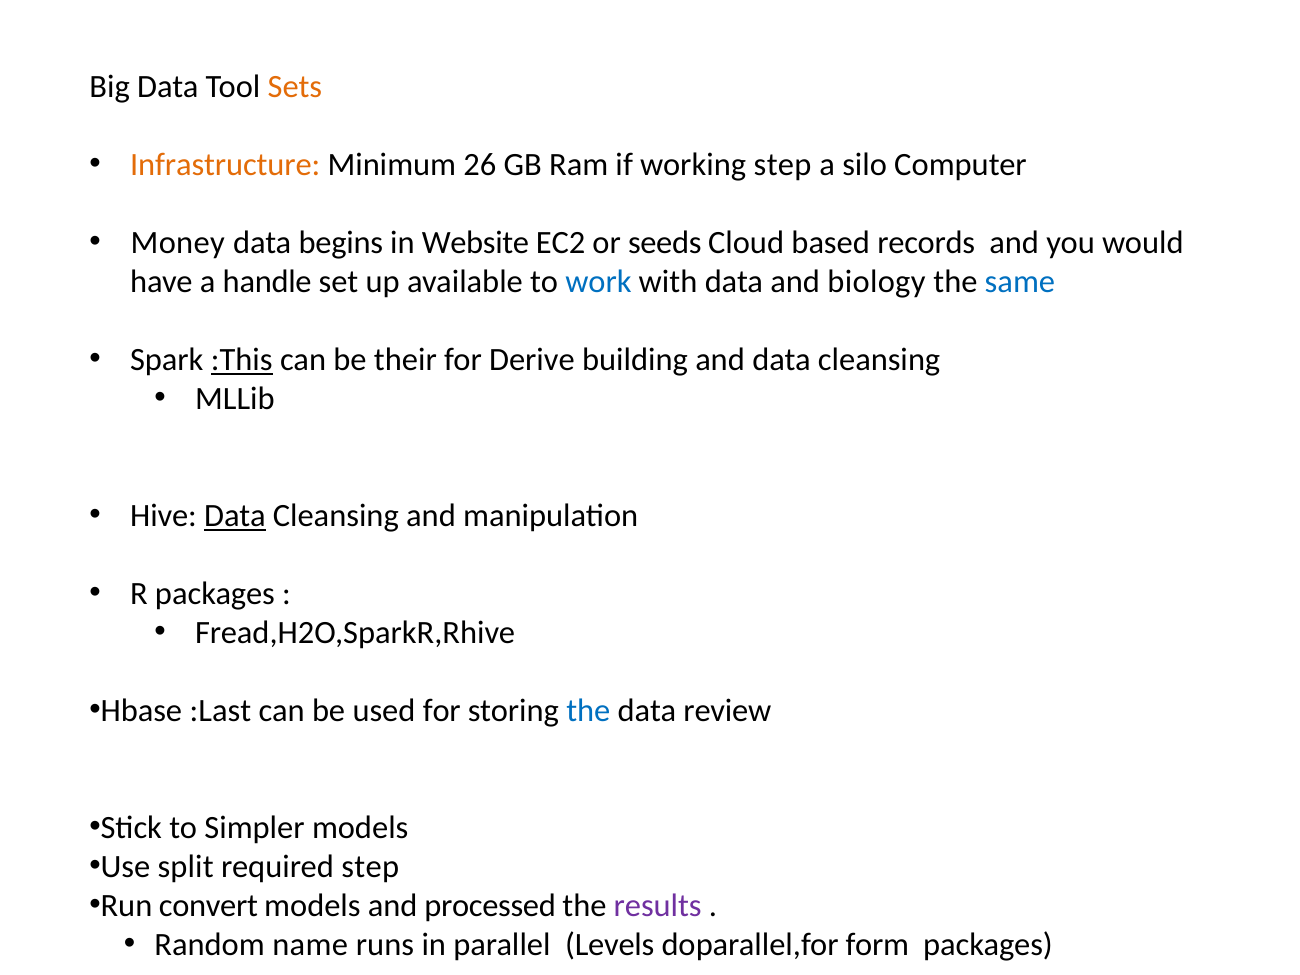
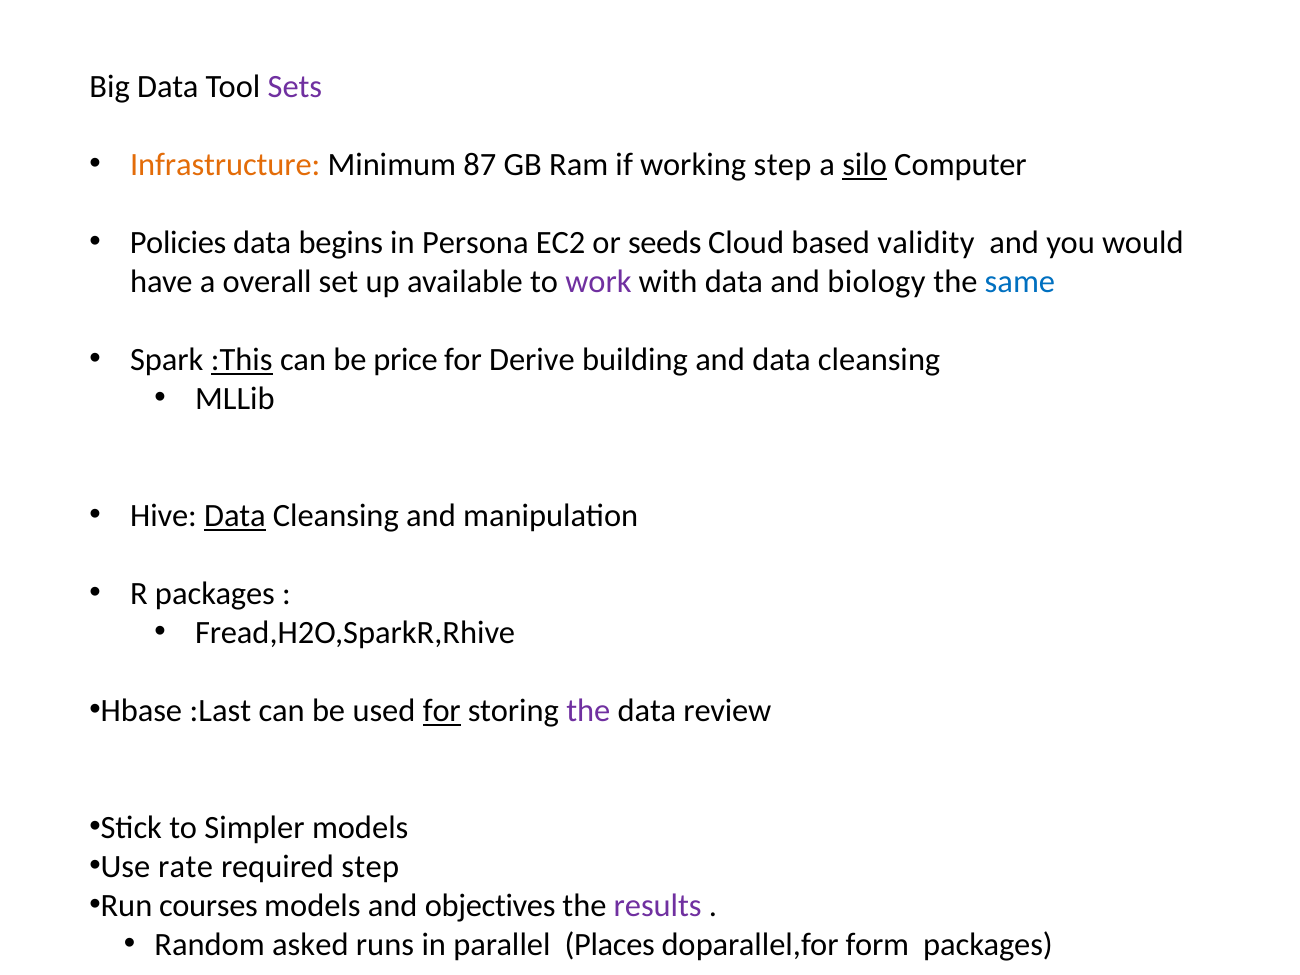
Sets colour: orange -> purple
26: 26 -> 87
silo underline: none -> present
Money: Money -> Policies
Website: Website -> Persona
records: records -> validity
handle: handle -> overall
work colour: blue -> purple
their: their -> price
for at (442, 711) underline: none -> present
the at (588, 711) colour: blue -> purple
split: split -> rate
convert: convert -> courses
processed: processed -> objectives
name: name -> asked
Levels: Levels -> Places
